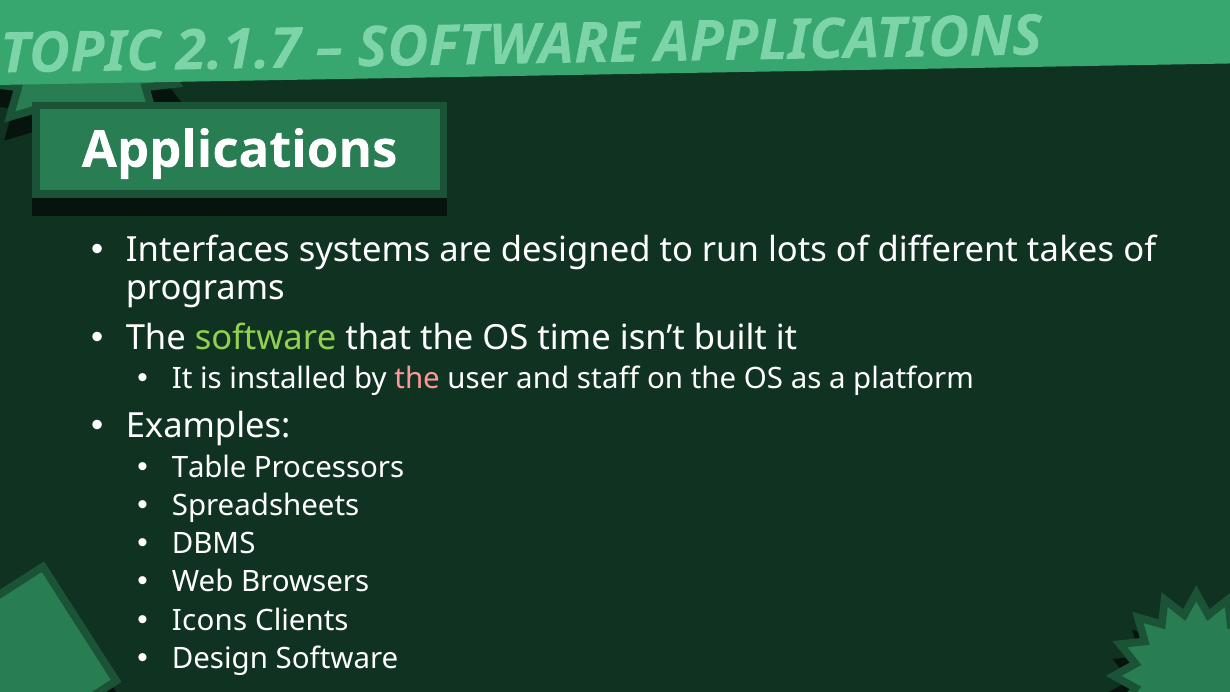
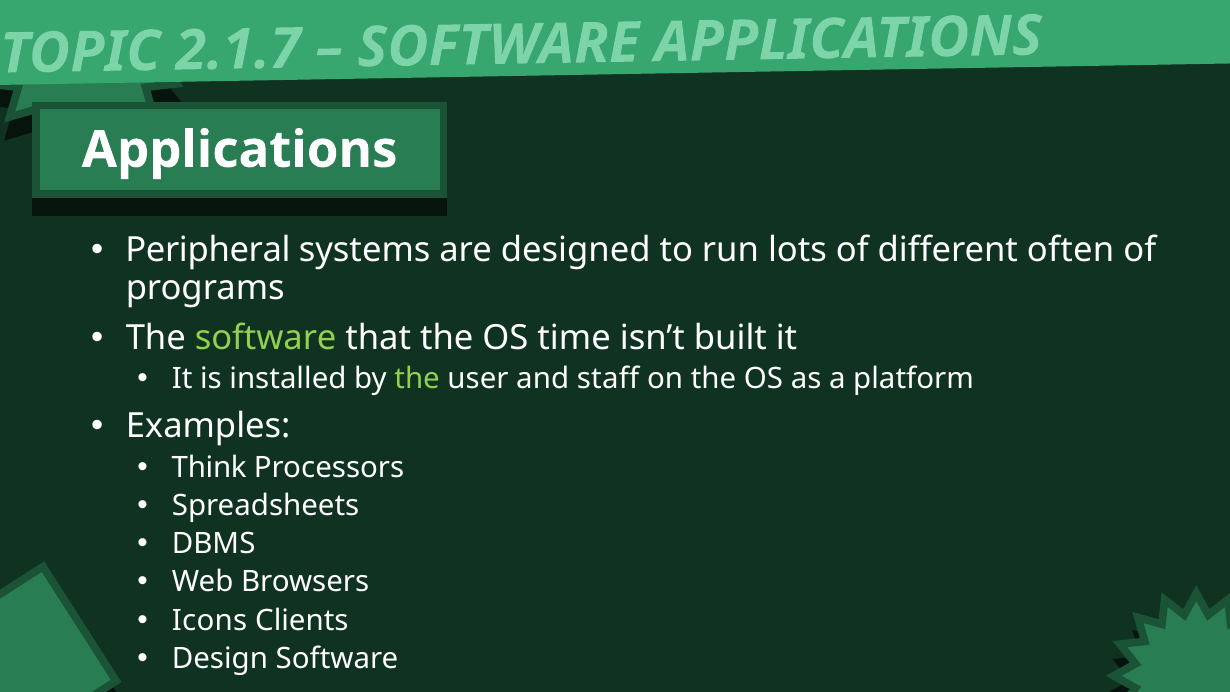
Interfaces: Interfaces -> Peripheral
takes: takes -> often
the at (417, 379) colour: pink -> light green
Table: Table -> Think
